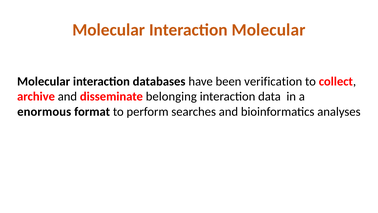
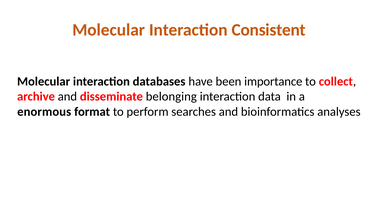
Interaction Molecular: Molecular -> Consistent
verification: verification -> importance
